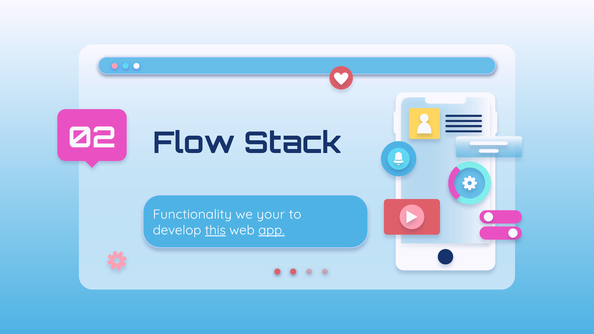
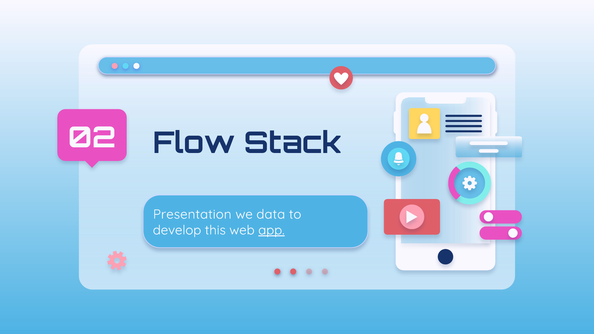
Functionality: Functionality -> Presentation
your: your -> data
this underline: present -> none
